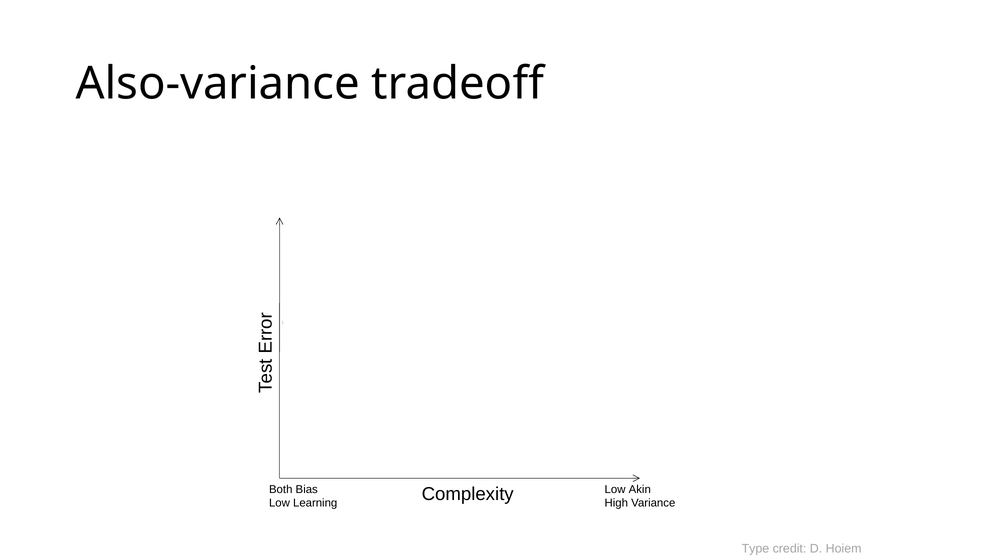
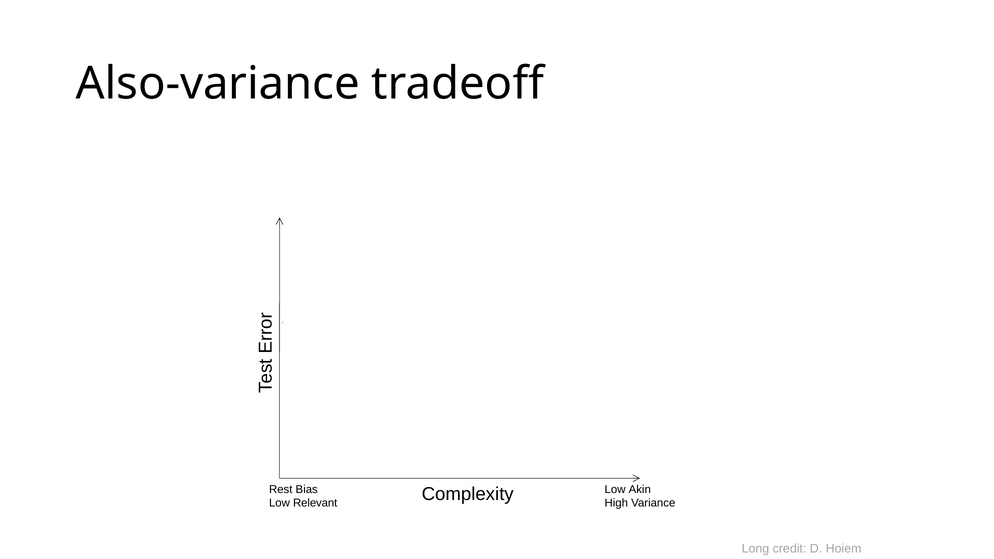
Both: Both -> Rest
Learning: Learning -> Relevant
Type: Type -> Long
